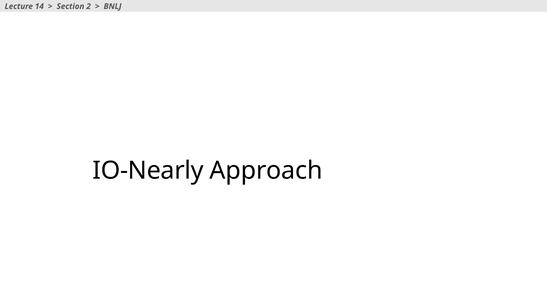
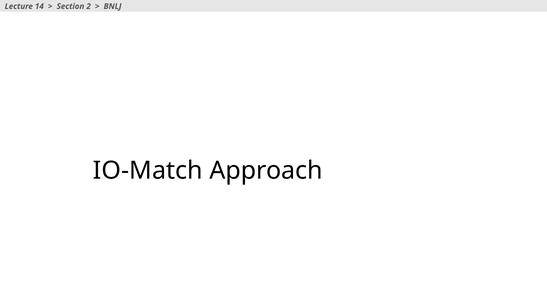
IO-Nearly: IO-Nearly -> IO-Match
